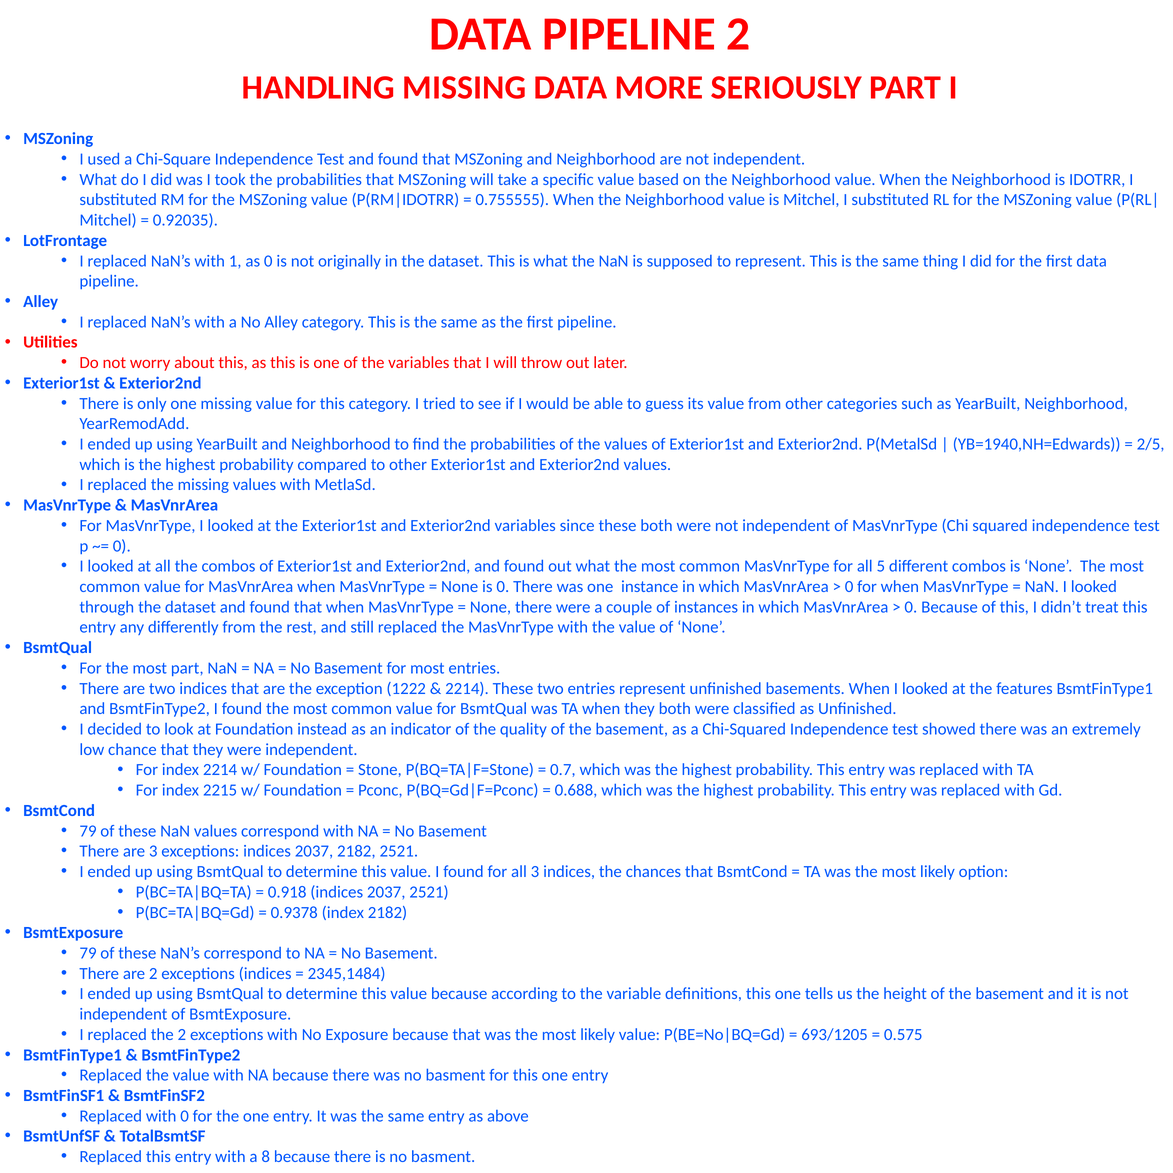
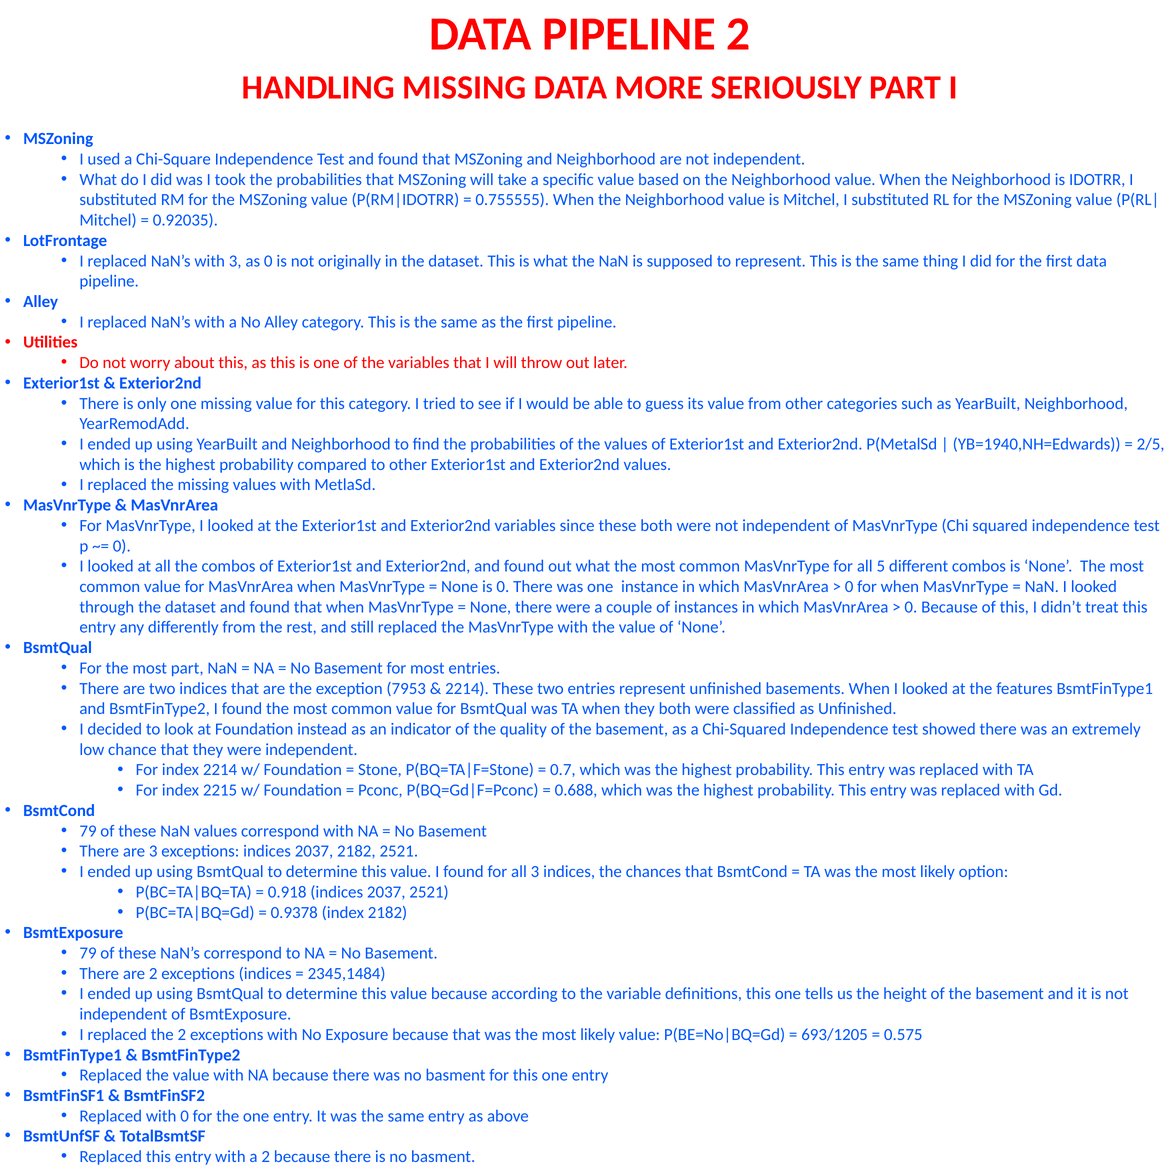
with 1: 1 -> 3
1222: 1222 -> 7953
a 8: 8 -> 2
